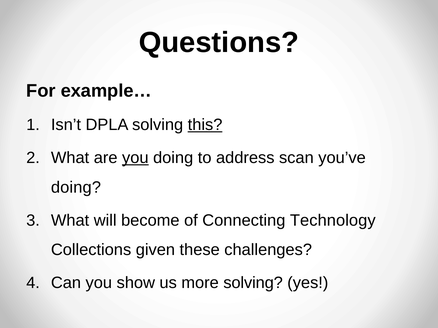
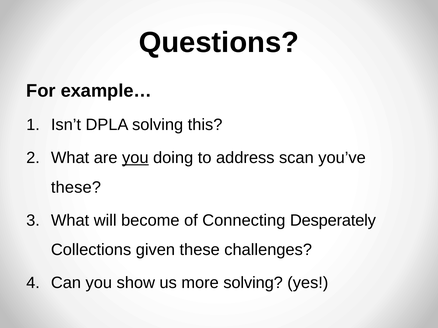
this underline: present -> none
doing at (76, 188): doing -> these
Technology: Technology -> Desperately
